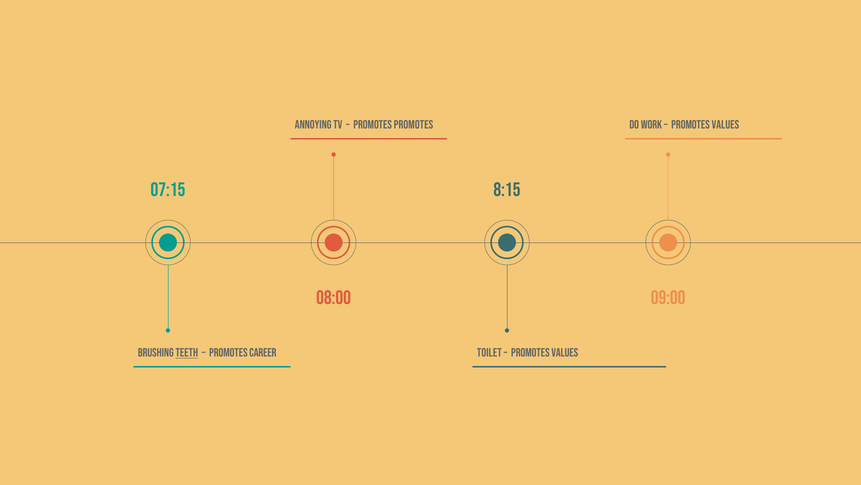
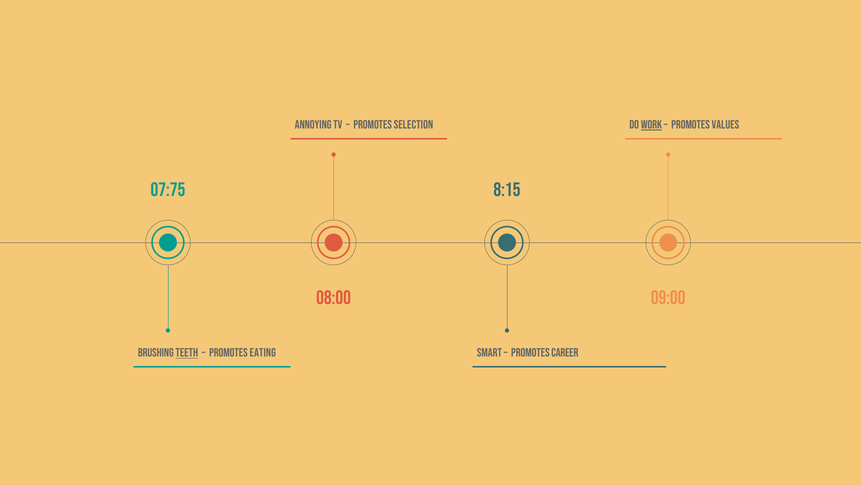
Promotes Promotes: Promotes -> Selection
work underline: none -> present
07:15: 07:15 -> 07:75
Career: Career -> Eating
Toilet: Toilet -> Smart
Values at (565, 352): Values -> Career
